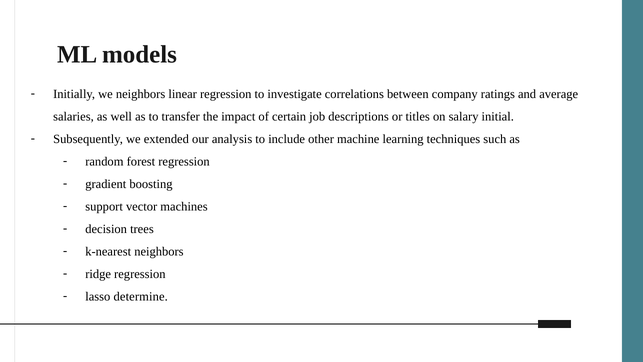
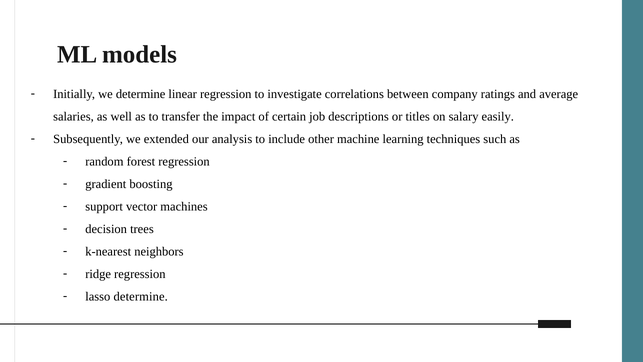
we neighbors: neighbors -> determine
initial: initial -> easily
